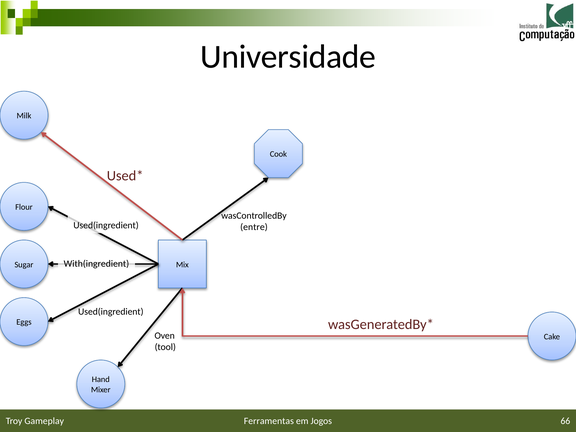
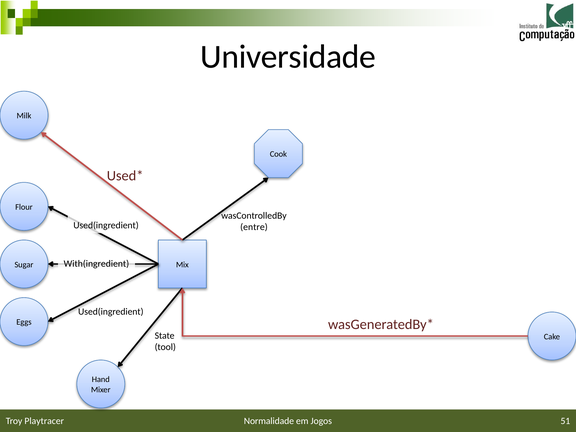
Oven: Oven -> State
Ferramentas: Ferramentas -> Normalidade
66: 66 -> 51
Gameplay: Gameplay -> Playtracer
